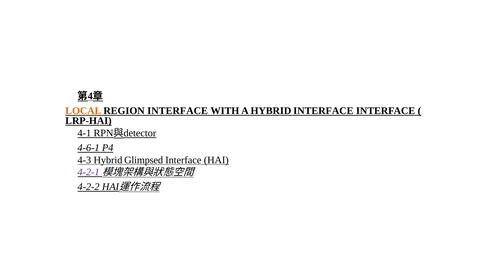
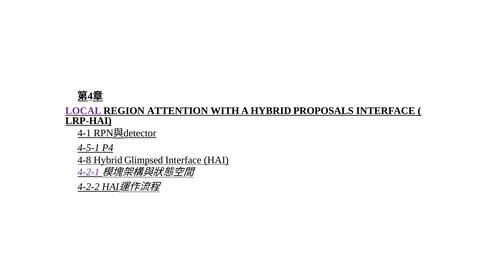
LOCAL colour: orange -> purple
REGION INTERFACE: INTERFACE -> ATTENTION
HYBRID INTERFACE: INTERFACE -> PROPOSALS
4-6-1: 4-6-1 -> 4-5-1
4-3: 4-3 -> 4-8
